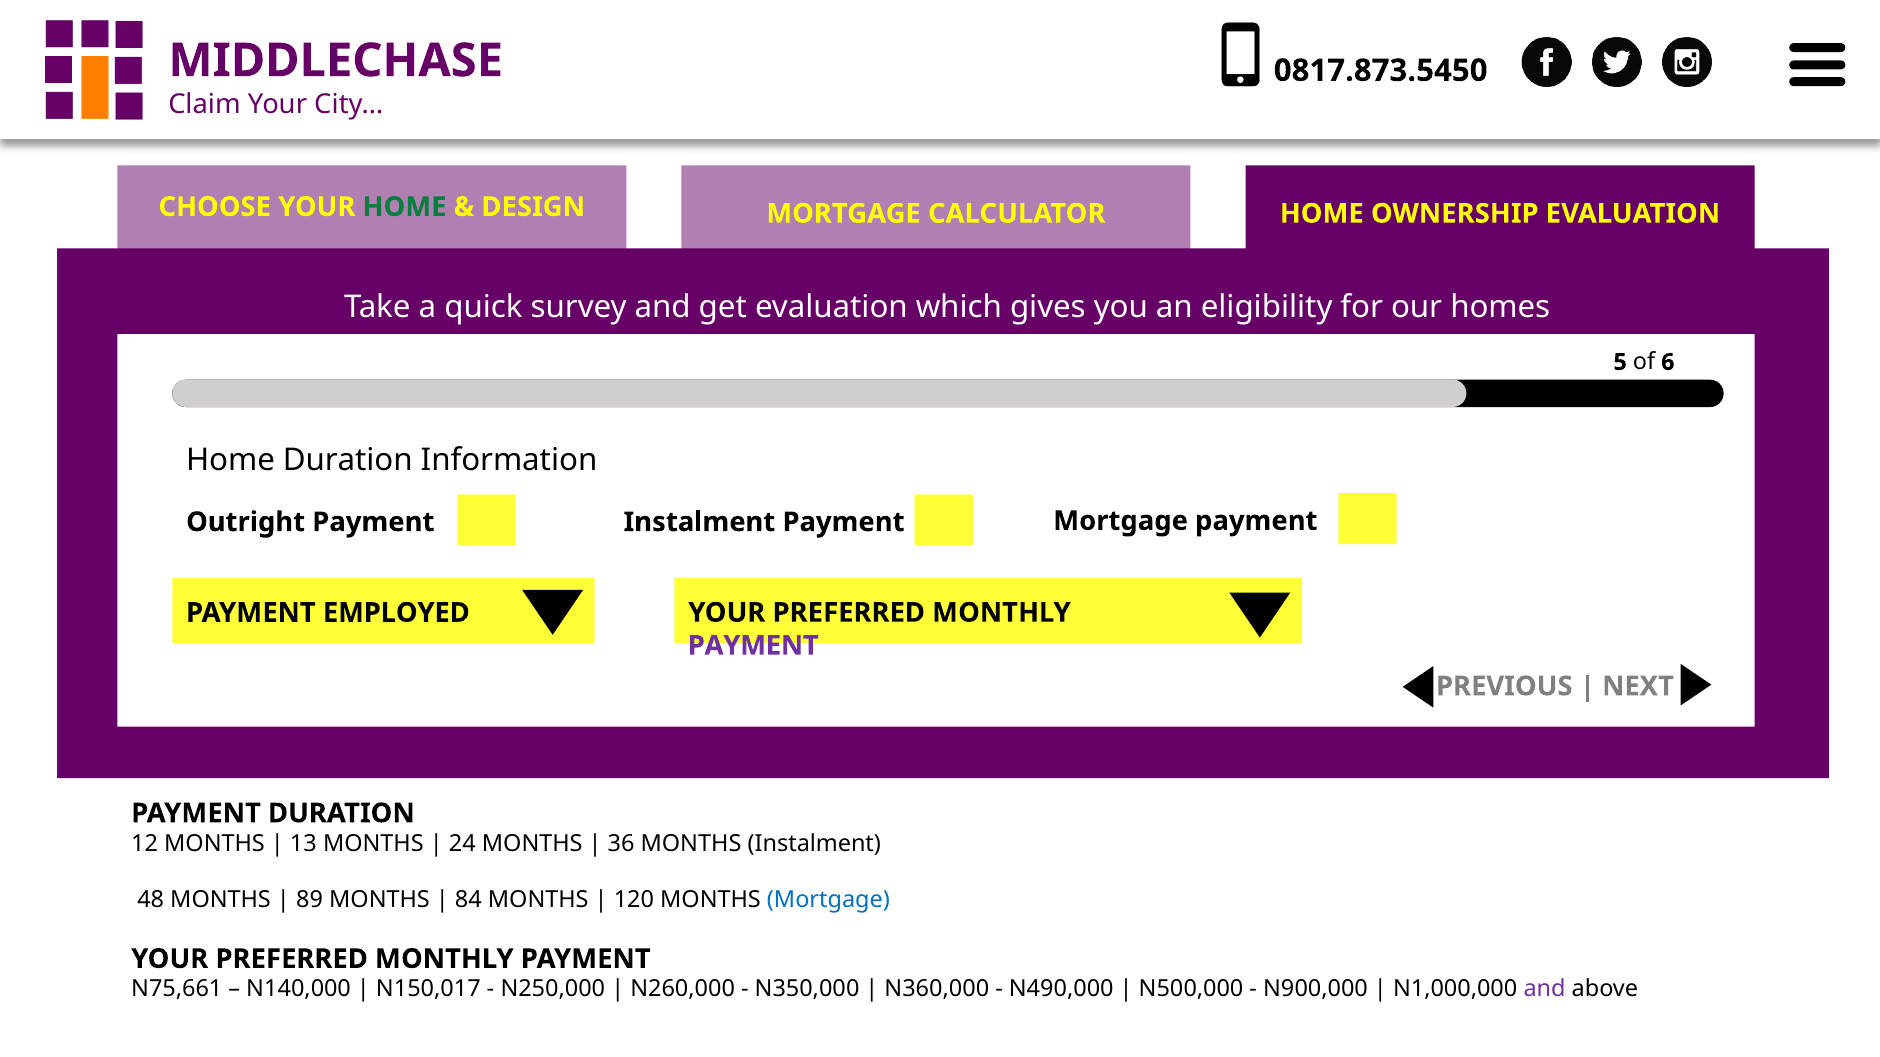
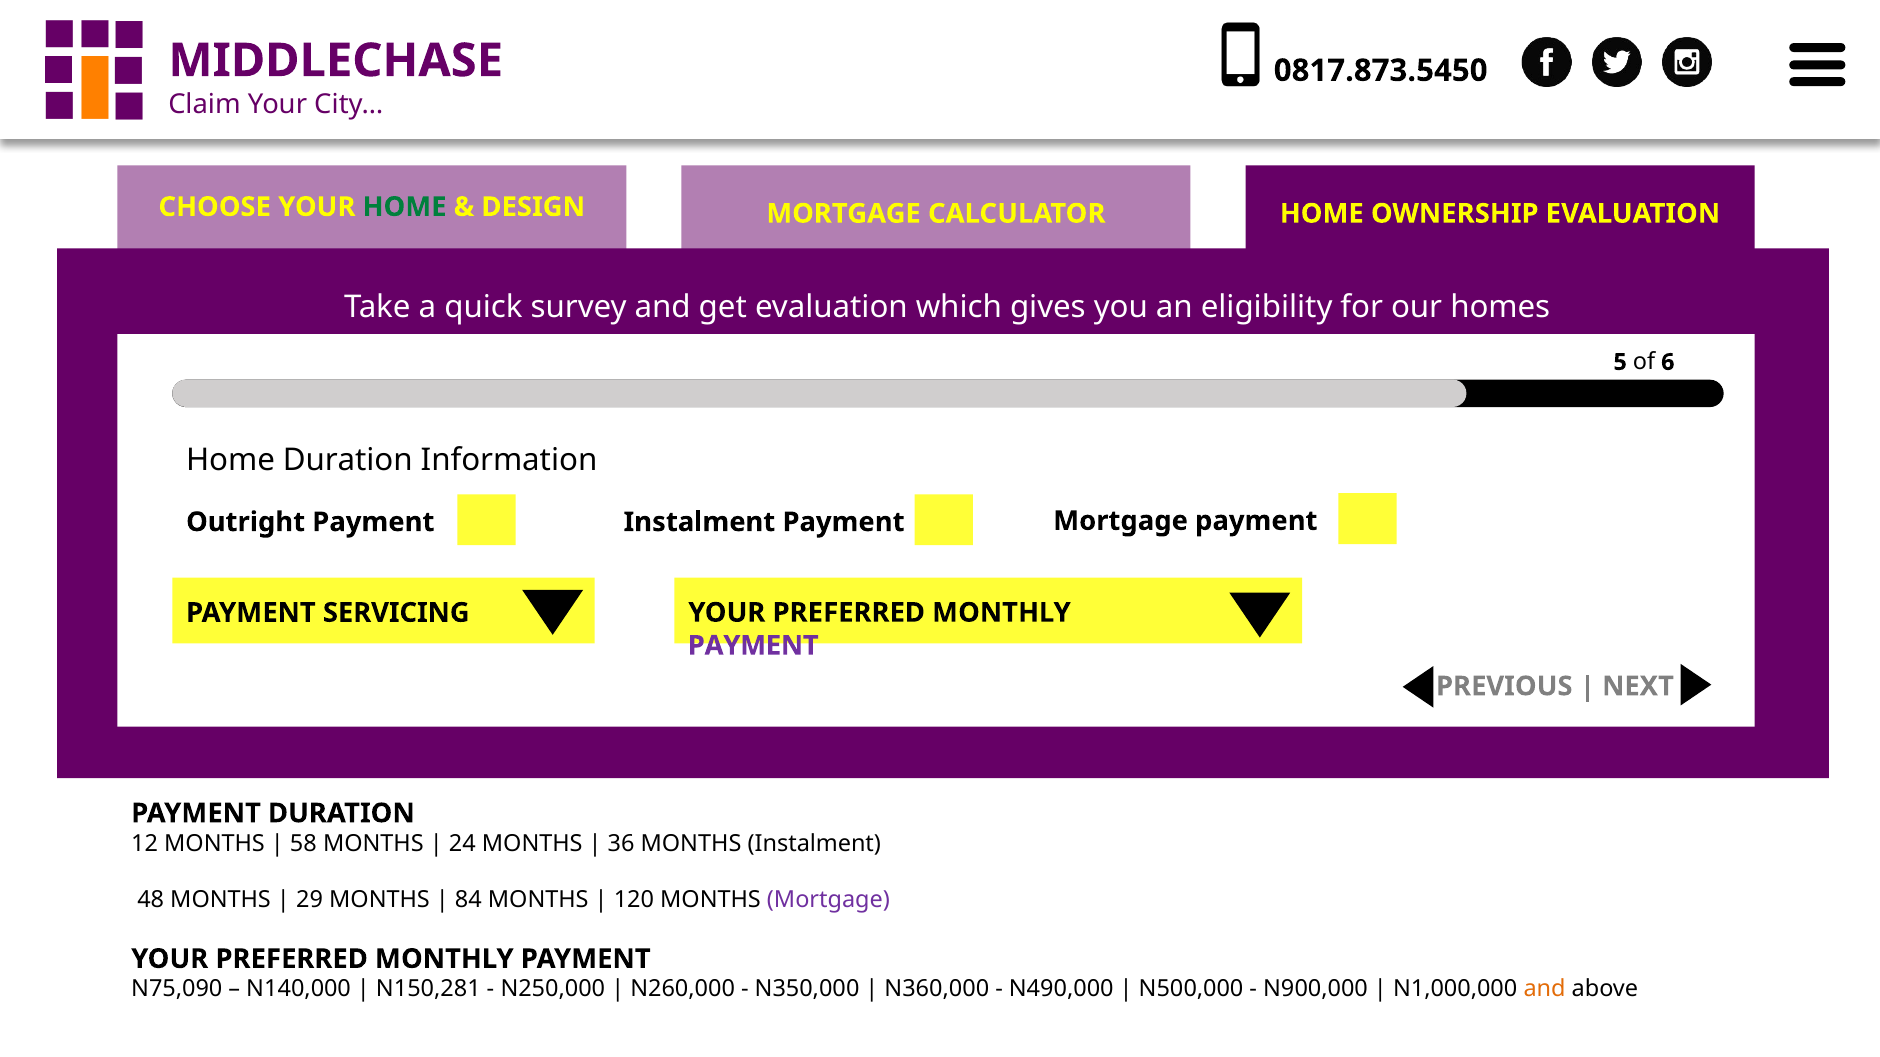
EMPLOYED: EMPLOYED -> SERVICING
13: 13 -> 58
89: 89 -> 29
Mortgage at (828, 900) colour: blue -> purple
N75,661: N75,661 -> N75,090
N150,017: N150,017 -> N150,281
and at (1545, 990) colour: purple -> orange
